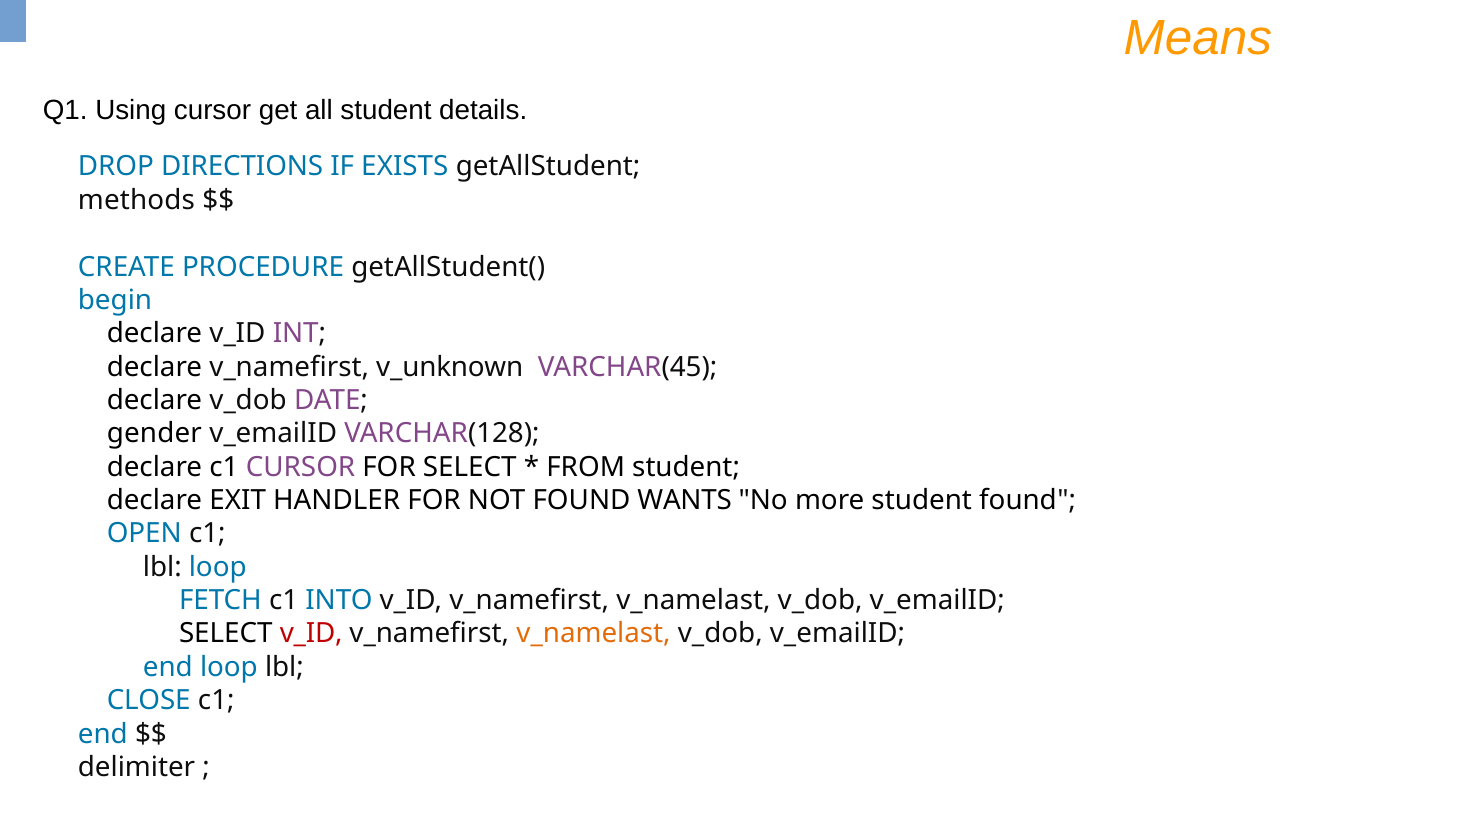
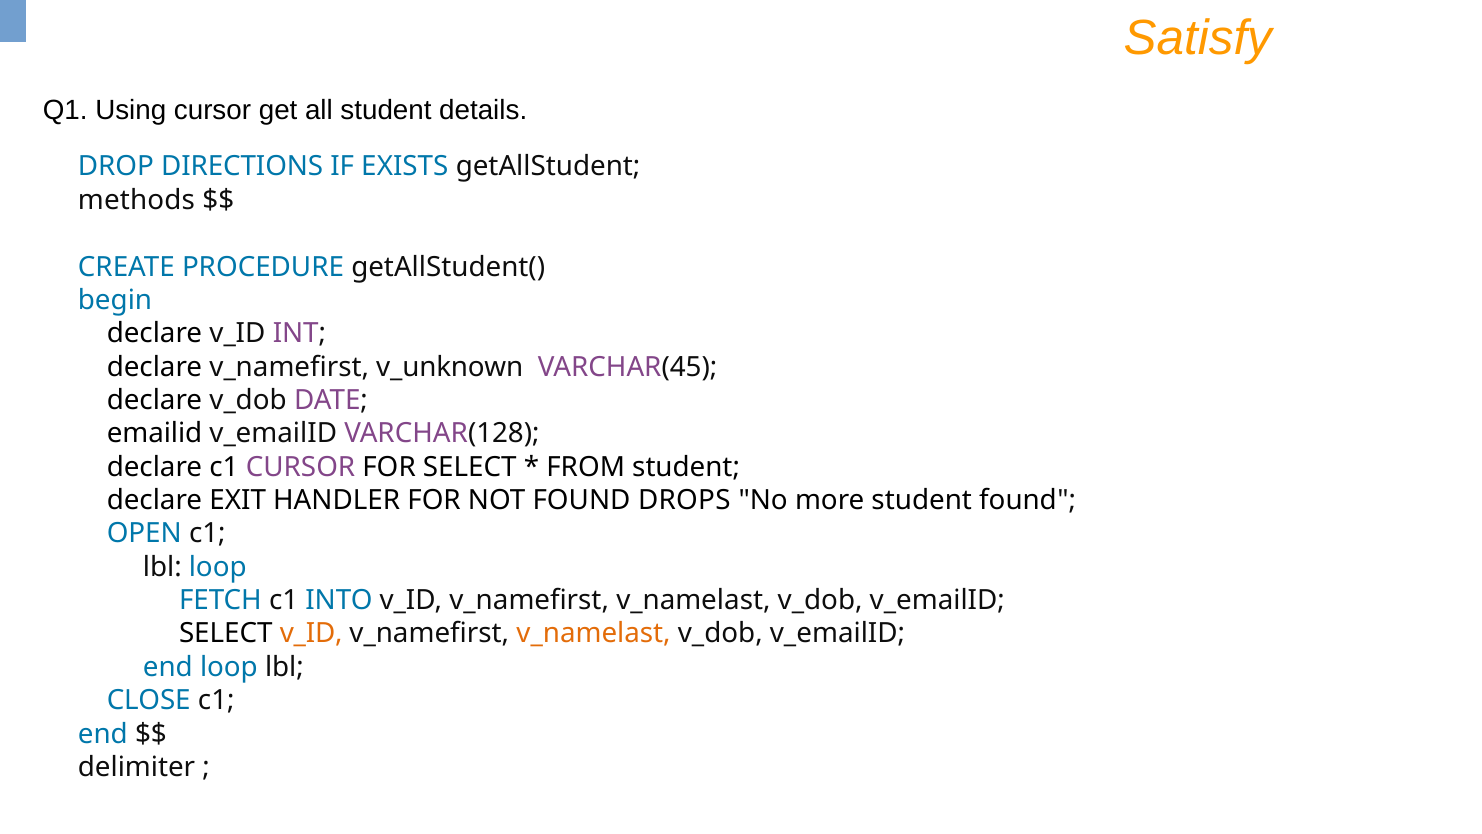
Means: Means -> Satisfy
gender: gender -> emailid
WANTS: WANTS -> DROPS
v_ID at (311, 634) colour: red -> orange
